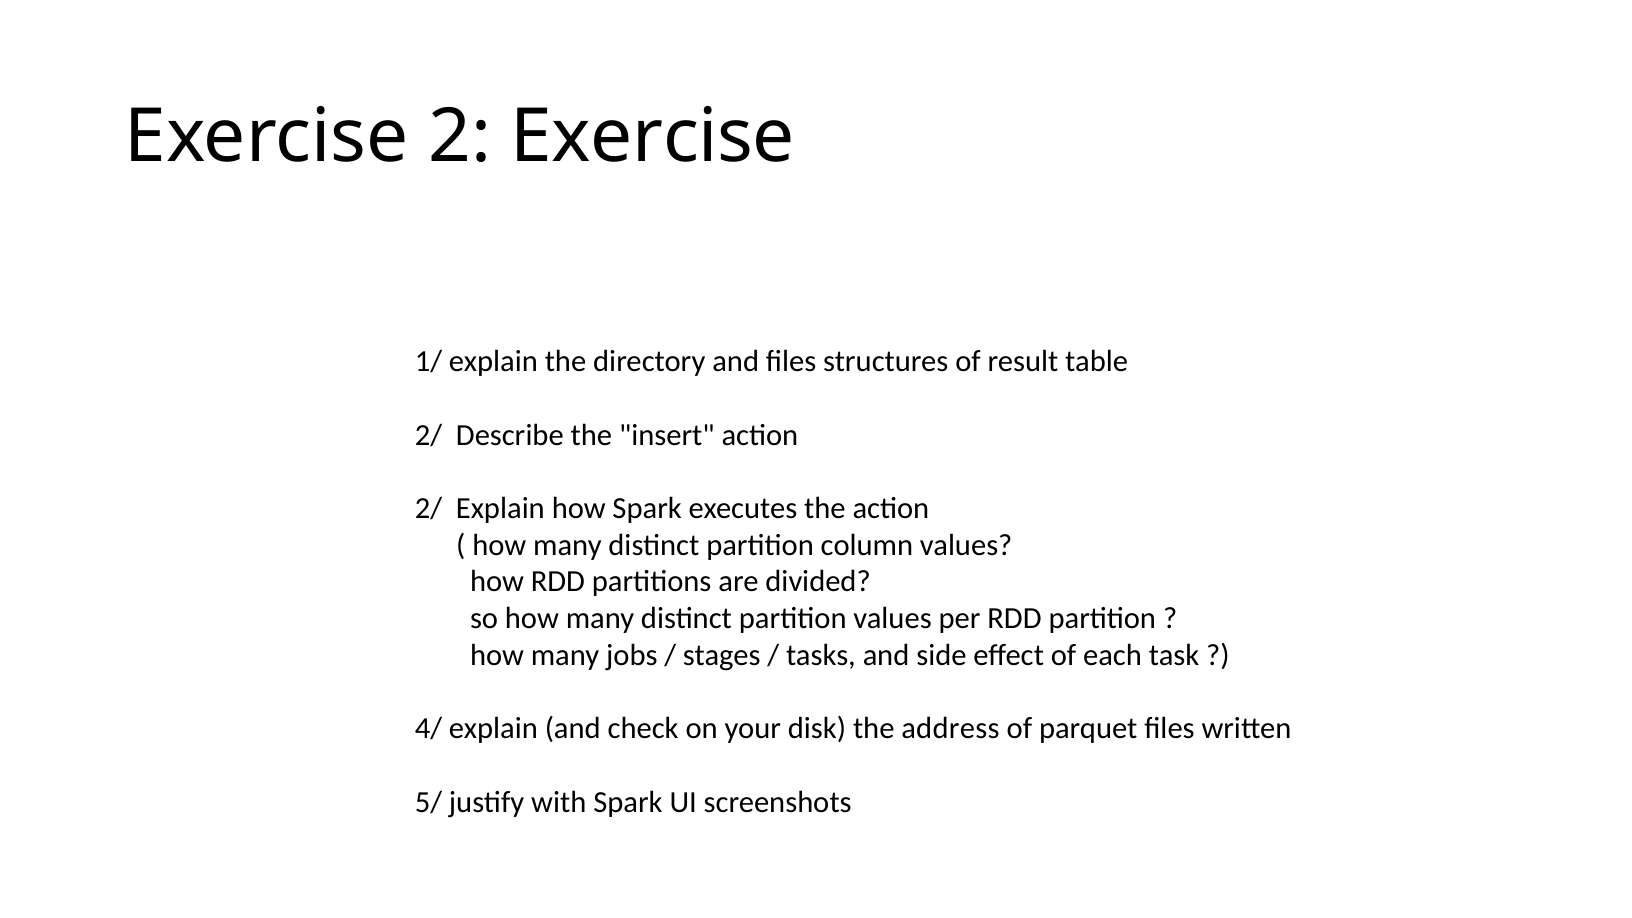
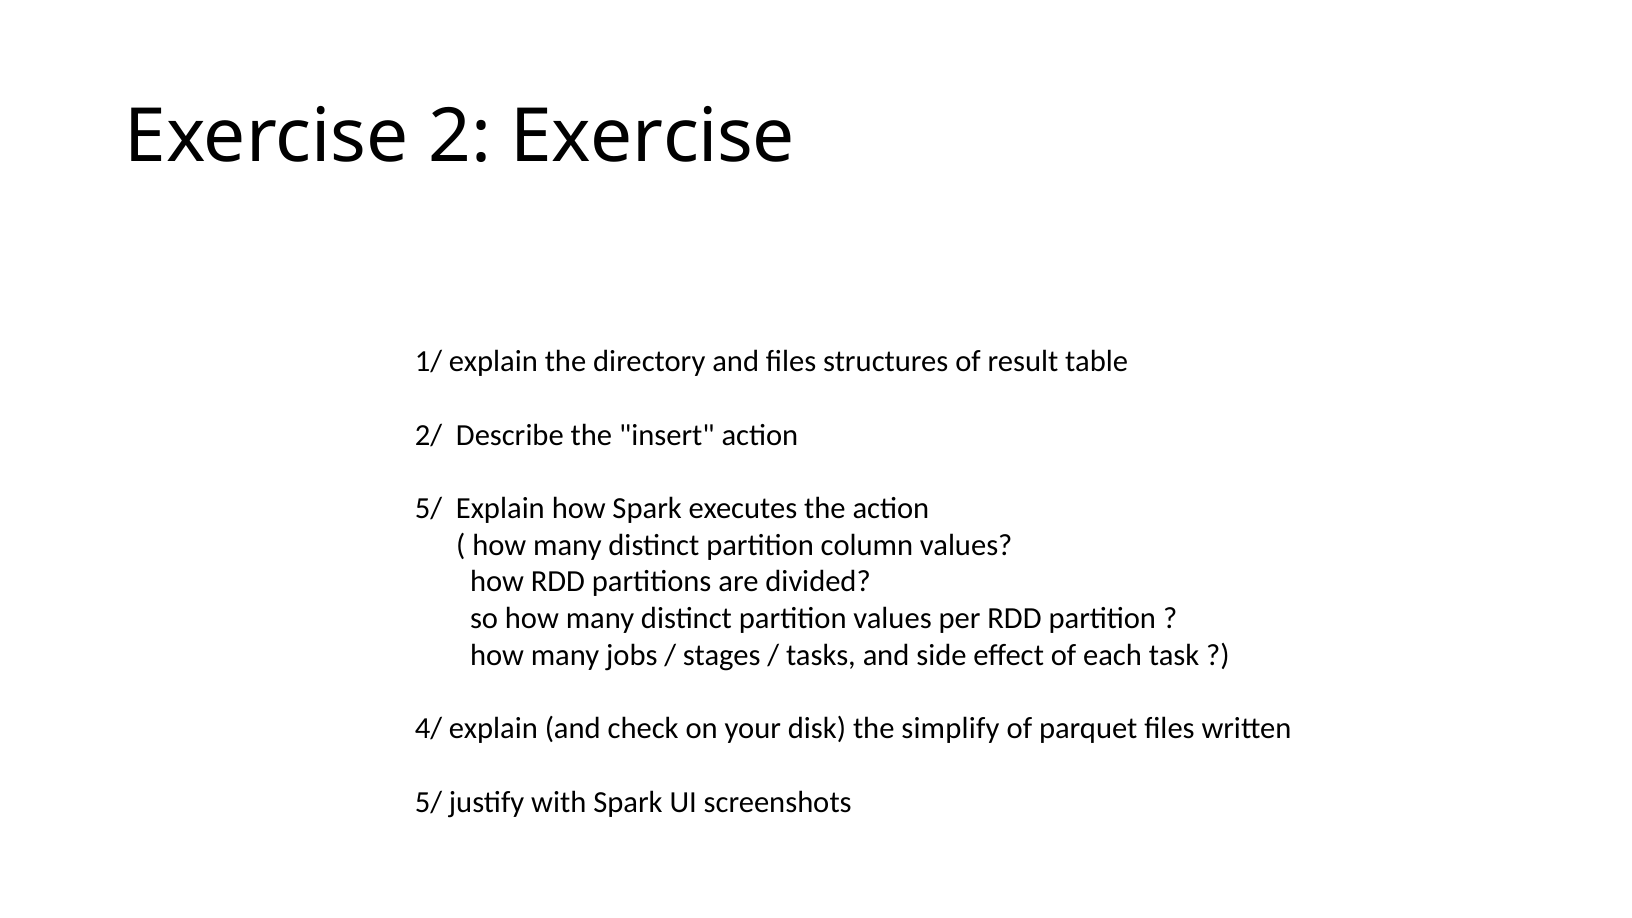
2/ at (429, 508): 2/ -> 5/
address: address -> simplify
